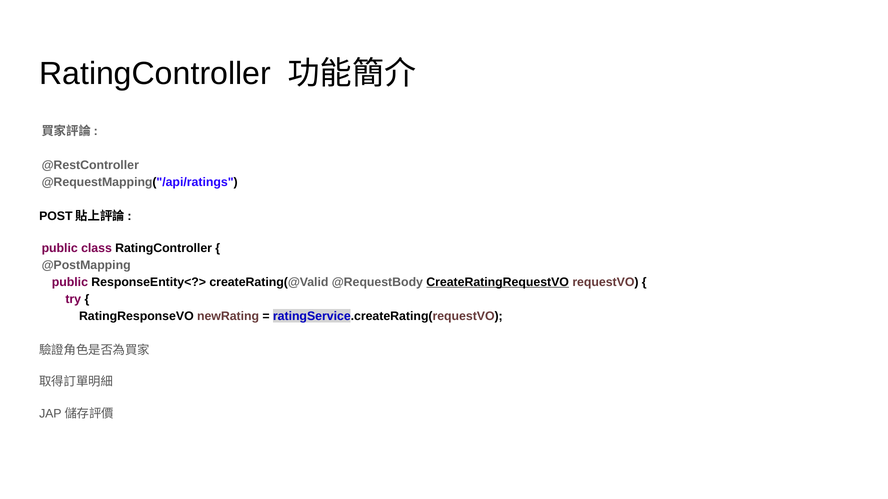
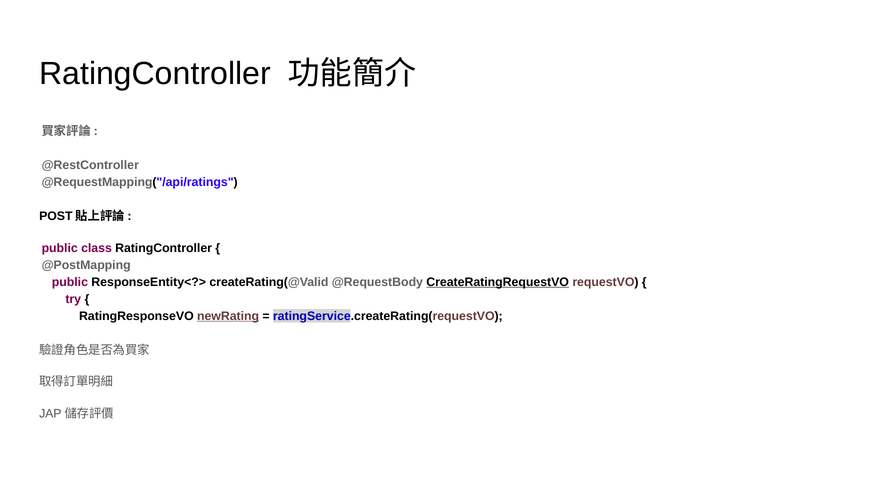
newRating underline: none -> present
